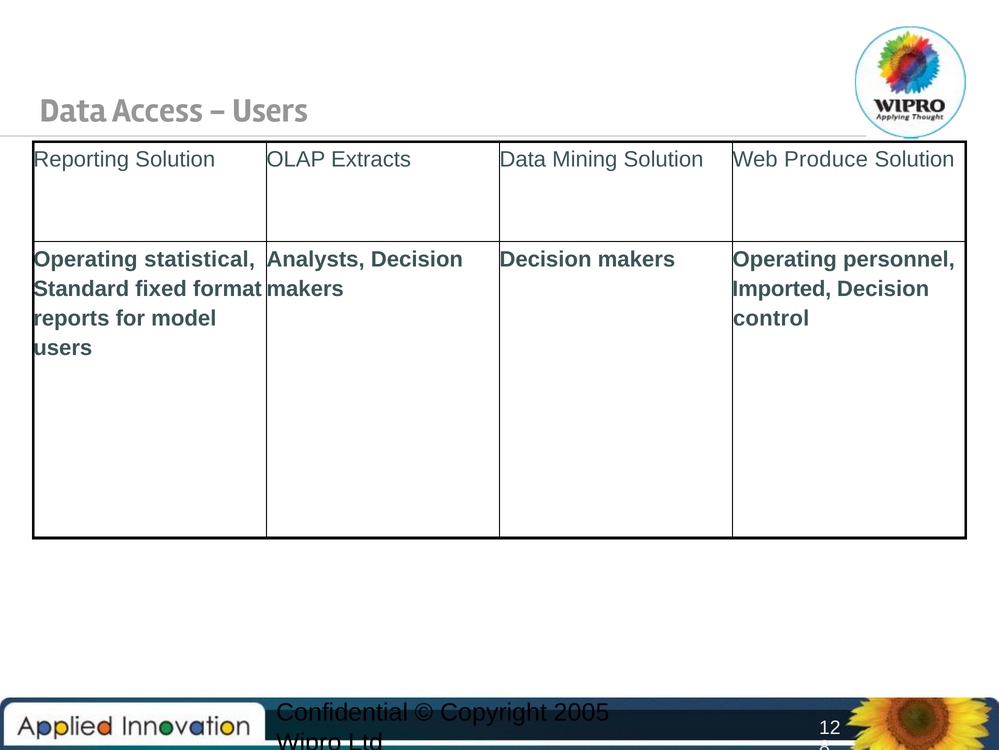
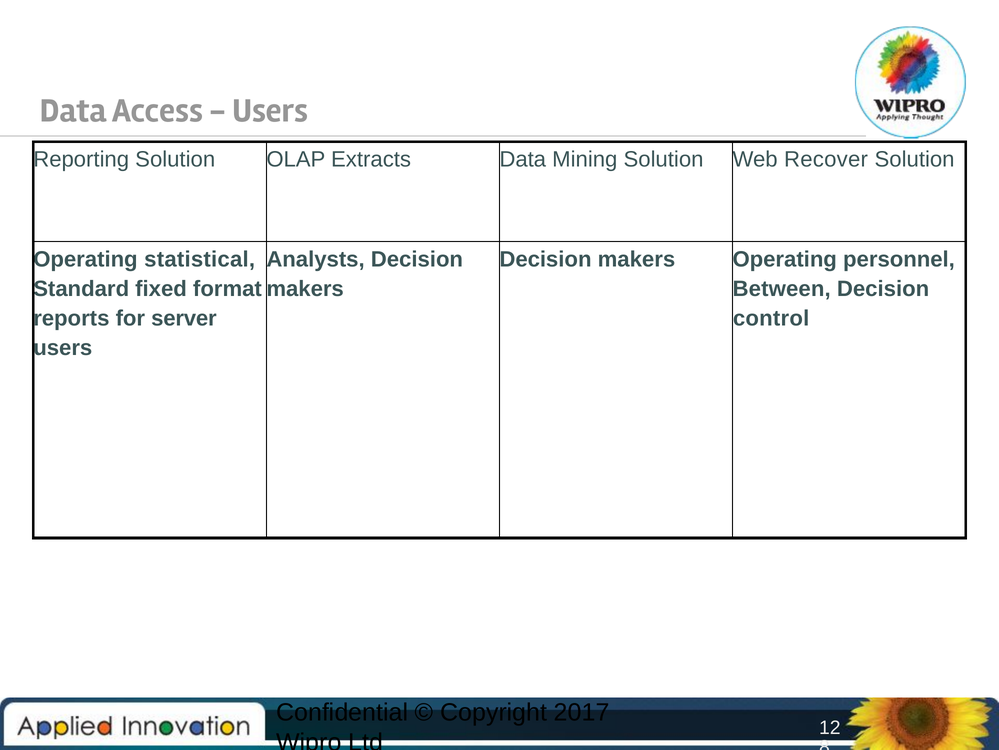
Produce: Produce -> Recover
Imported: Imported -> Between
model: model -> server
2005: 2005 -> 2017
